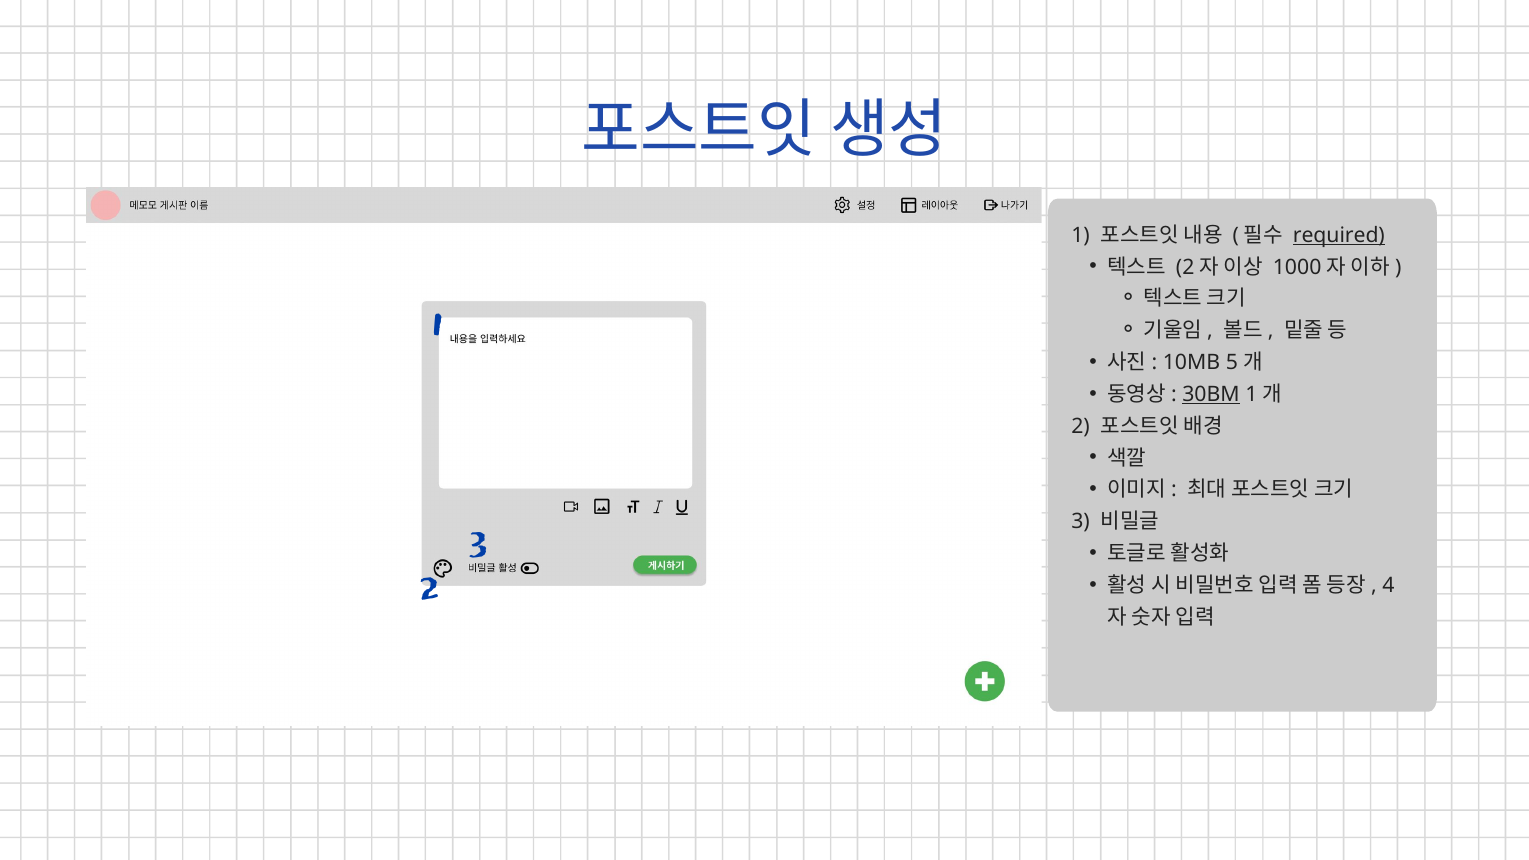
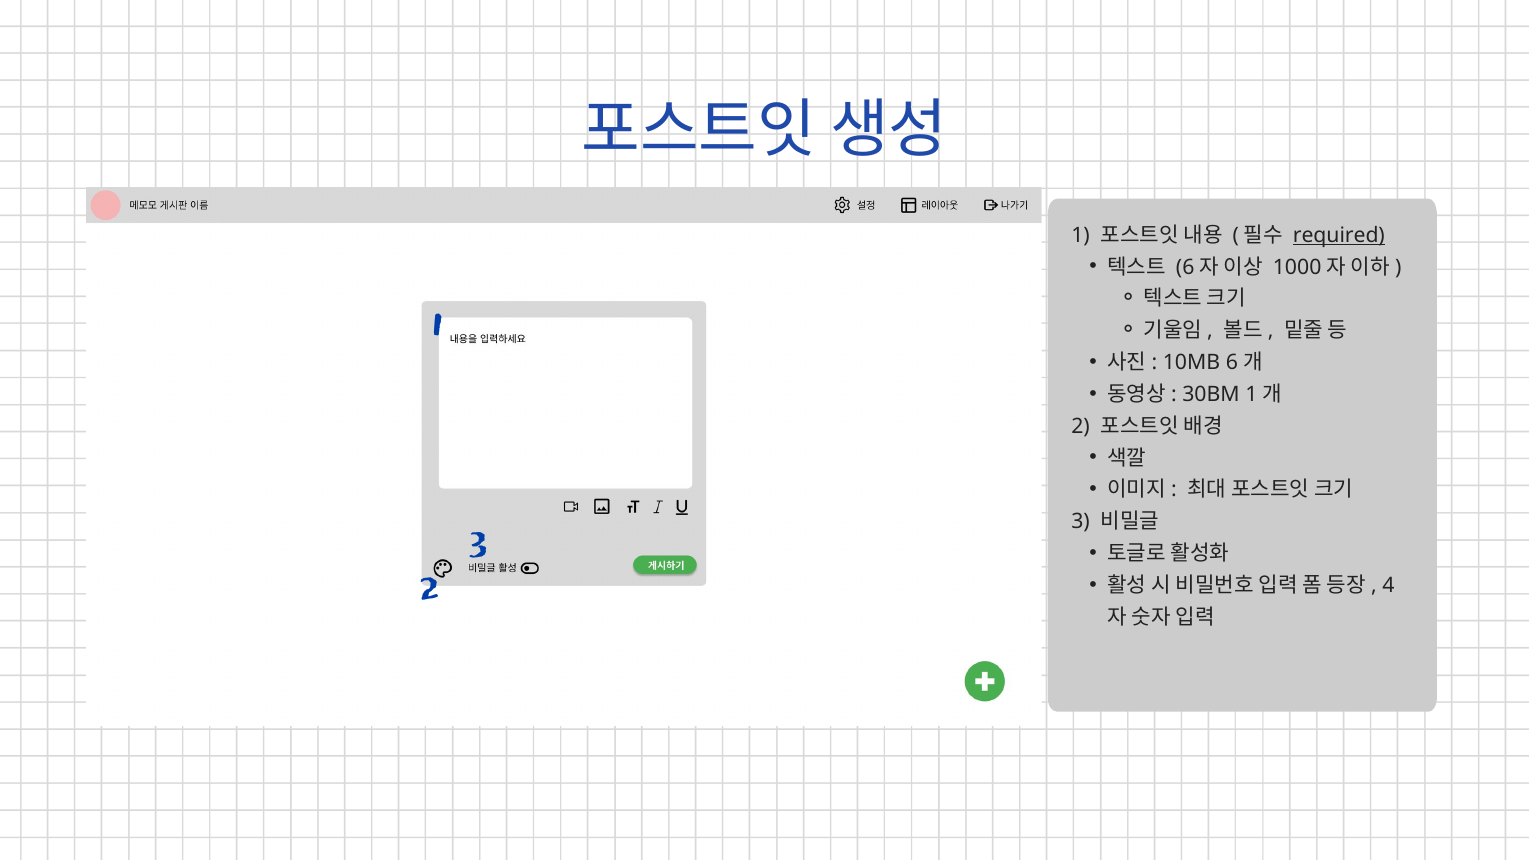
2 at (1185, 267): 2 -> 6
10MB 5: 5 -> 6
30BM underline: present -> none
